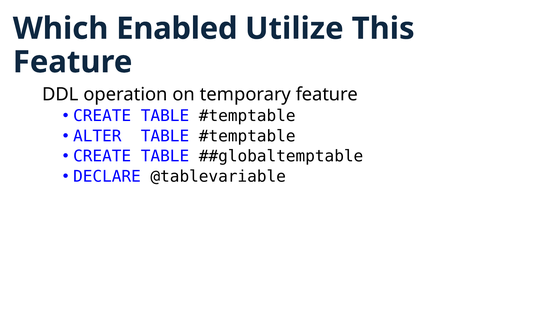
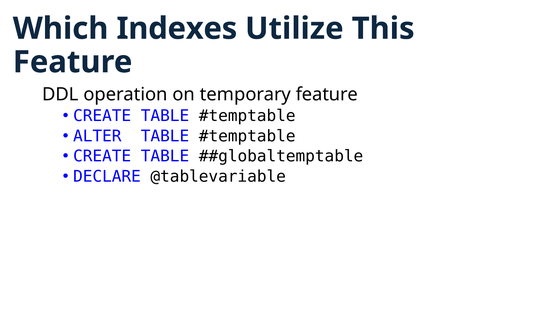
Enabled: Enabled -> Indexes
